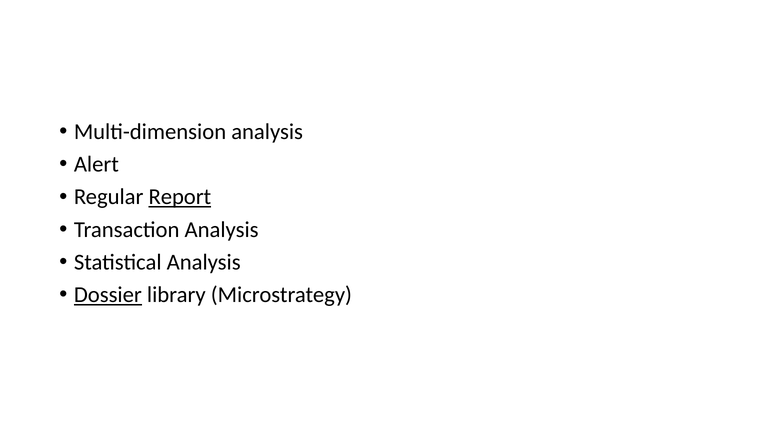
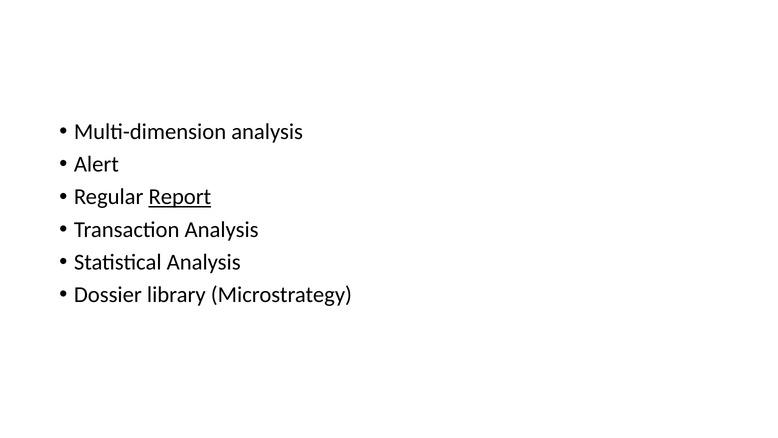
Dossier underline: present -> none
